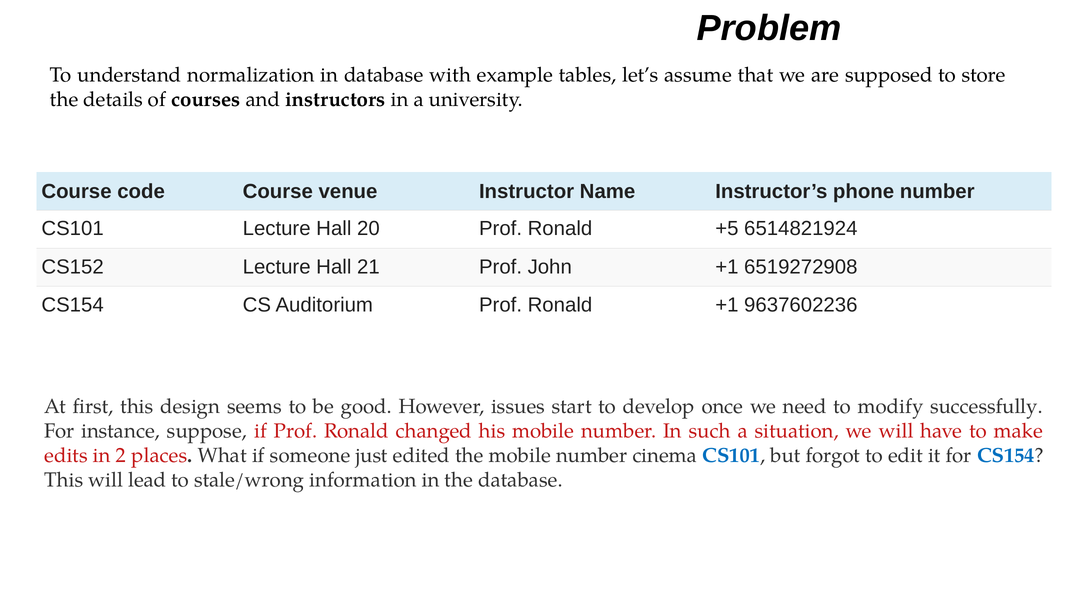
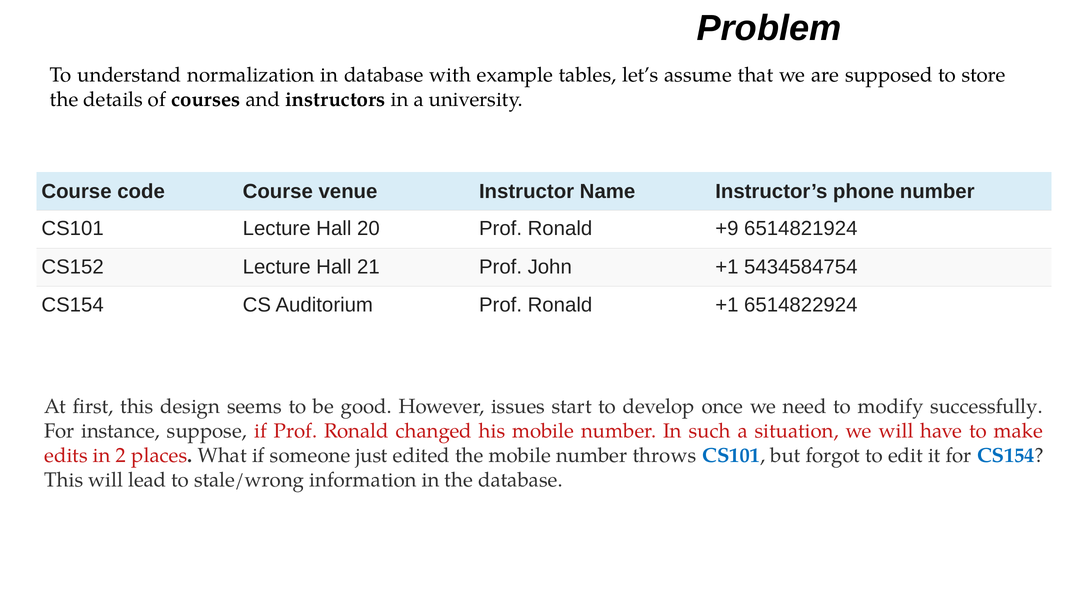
+5: +5 -> +9
6519272908: 6519272908 -> 5434584754
9637602236: 9637602236 -> 6514822924
cinema: cinema -> throws
